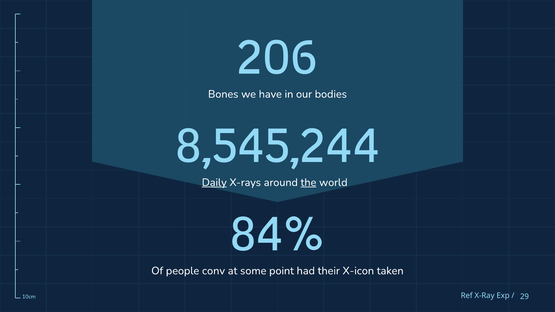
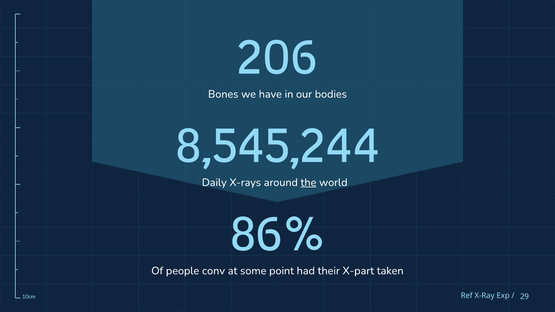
Daily underline: present -> none
84%: 84% -> 86%
X-icon: X-icon -> X-part
